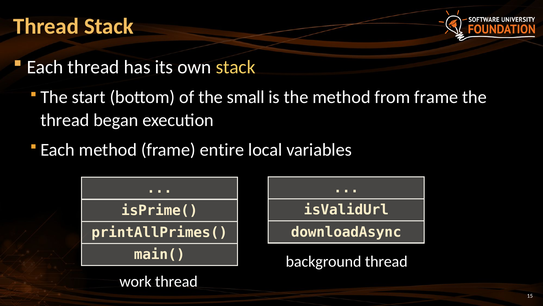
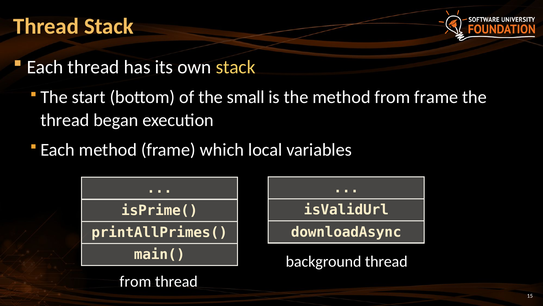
entire: entire -> which
work at (135, 281): work -> from
